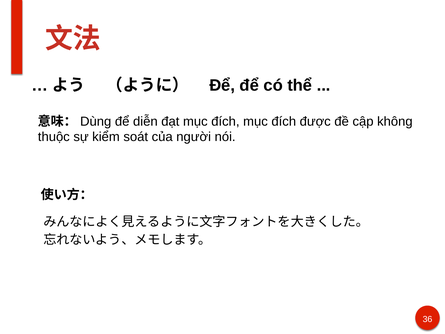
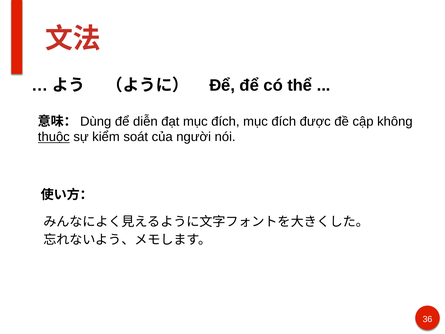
thuộc underline: none -> present
